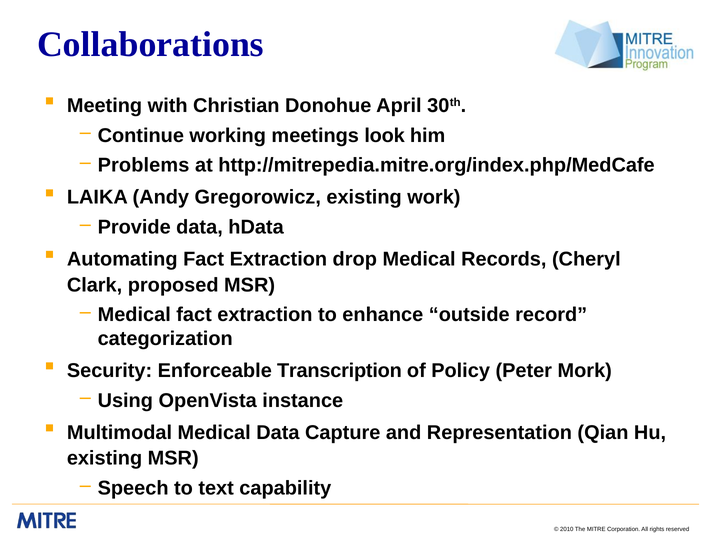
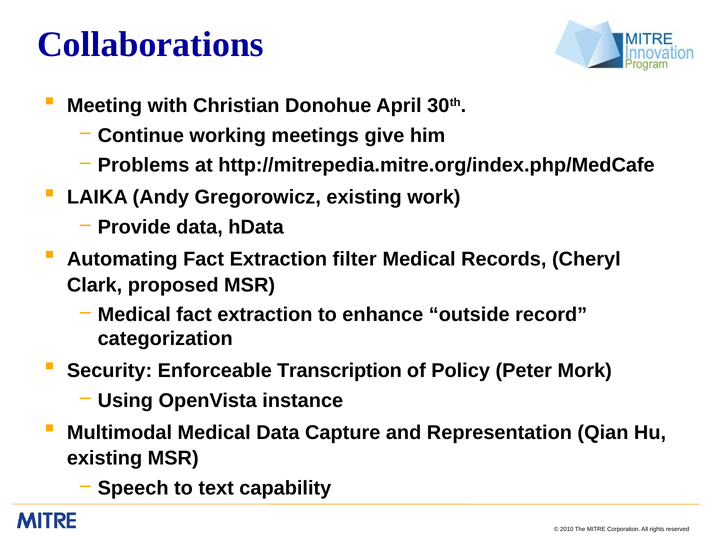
look: look -> give
drop: drop -> filter
